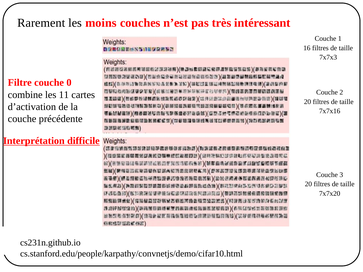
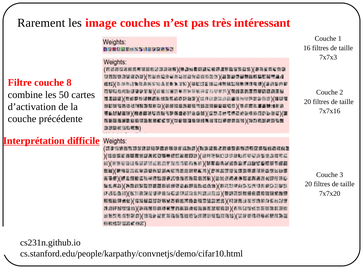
moins: moins -> image
0: 0 -> 8
11: 11 -> 50
